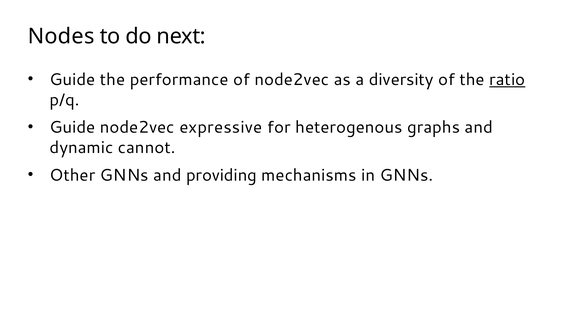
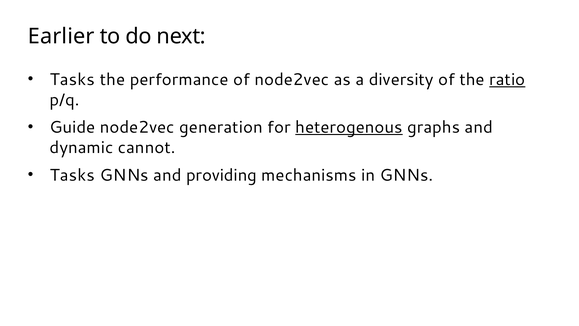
Nodes: Nodes -> Earlier
Guide at (72, 79): Guide -> Tasks
expressive: expressive -> generation
heterogenous underline: none -> present
Other at (72, 175): Other -> Tasks
